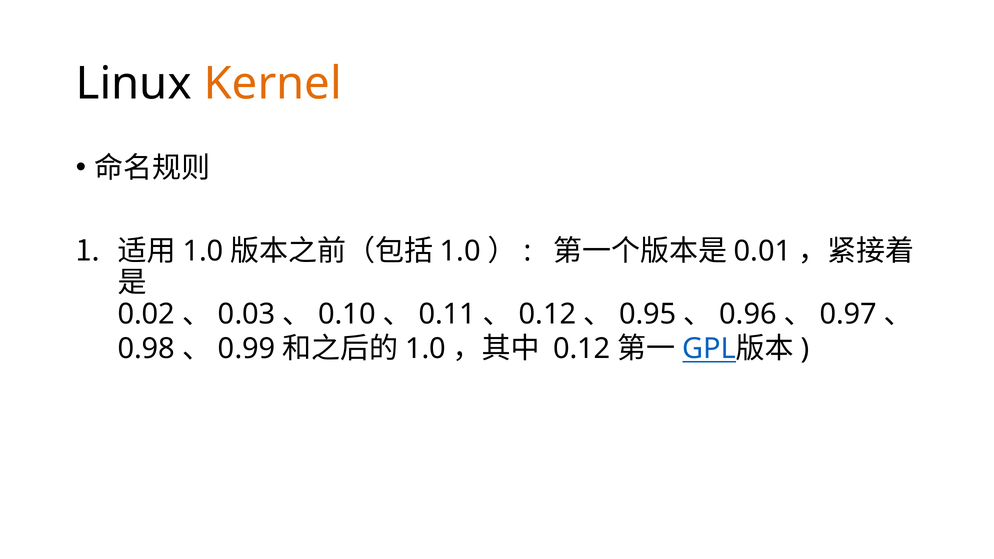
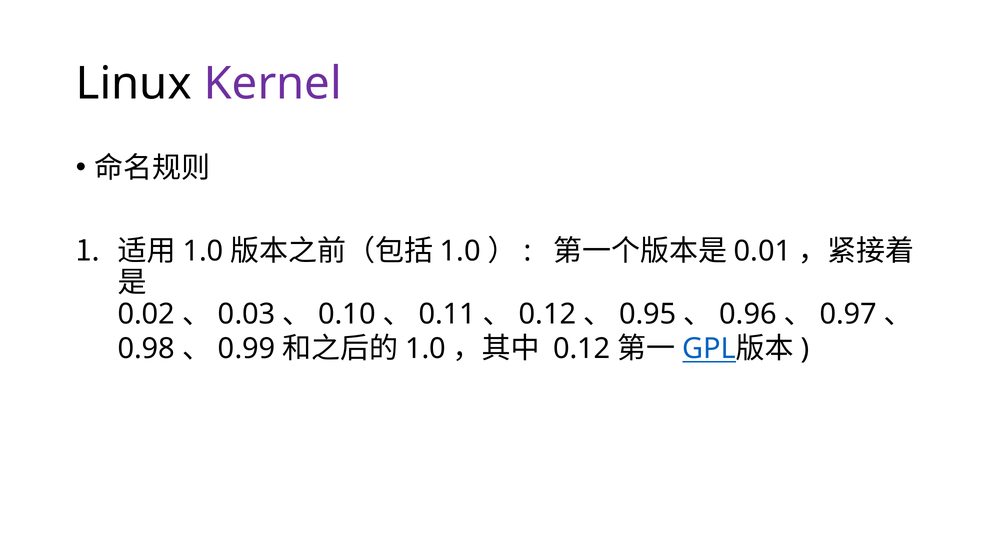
Kernel colour: orange -> purple
